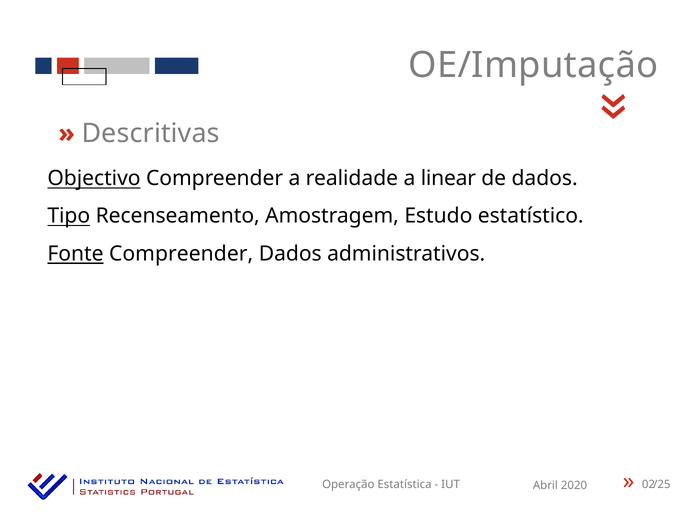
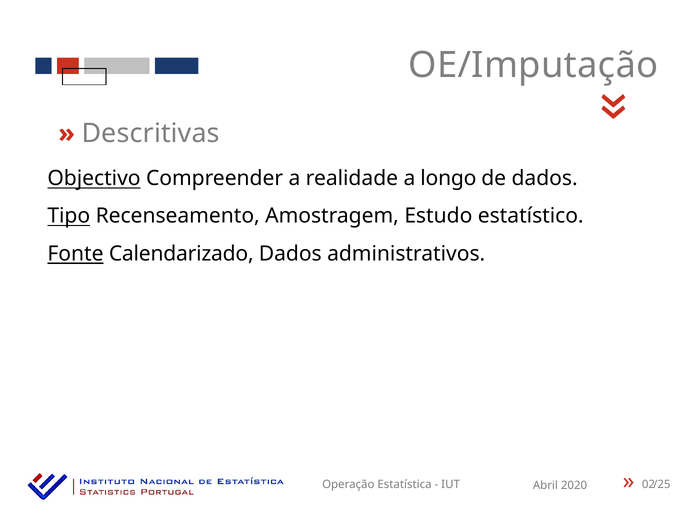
linear: linear -> longo
Fonte Compreender: Compreender -> Calendarizado
